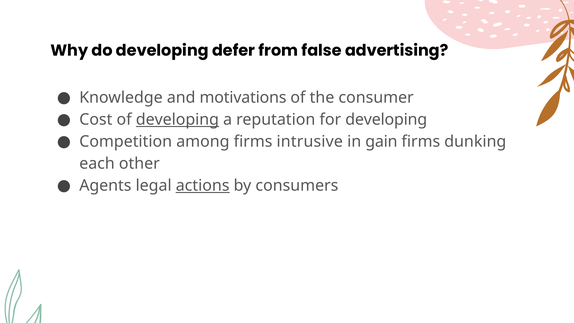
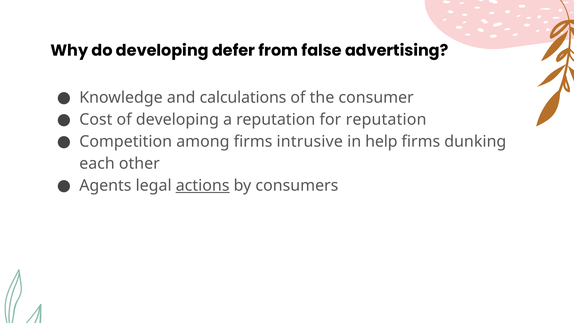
motivations: motivations -> calculations
developing at (177, 120) underline: present -> none
for developing: developing -> reputation
gain: gain -> help
